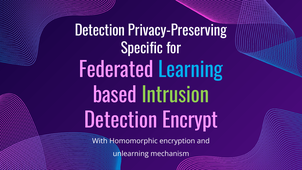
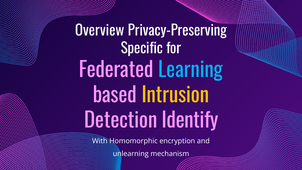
Detection at (100, 31): Detection -> Overview
Intrusion colour: light green -> yellow
Encrypt: Encrypt -> Identify
